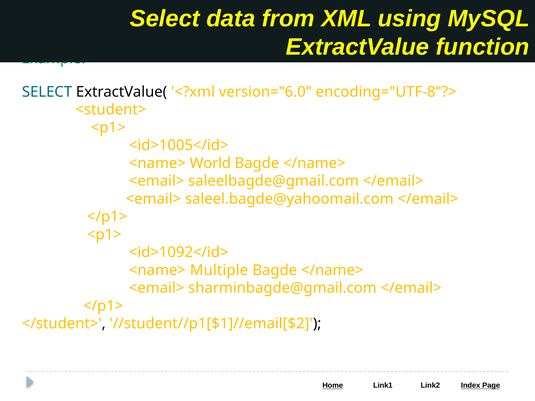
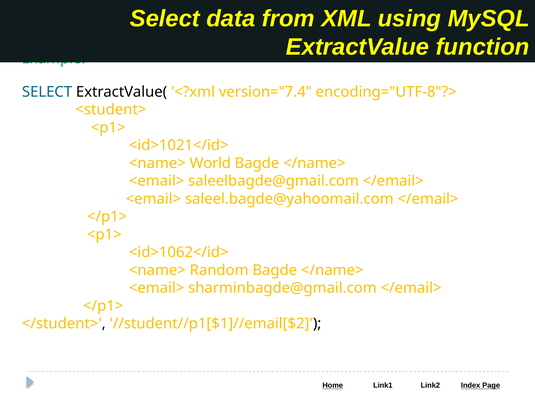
version="6.0: version="6.0 -> version="7.4
<id>1005</id>: <id>1005</id> -> <id>1021</id>
<id>1092</id>: <id>1092</id> -> <id>1062</id>
Multiple: Multiple -> Random
